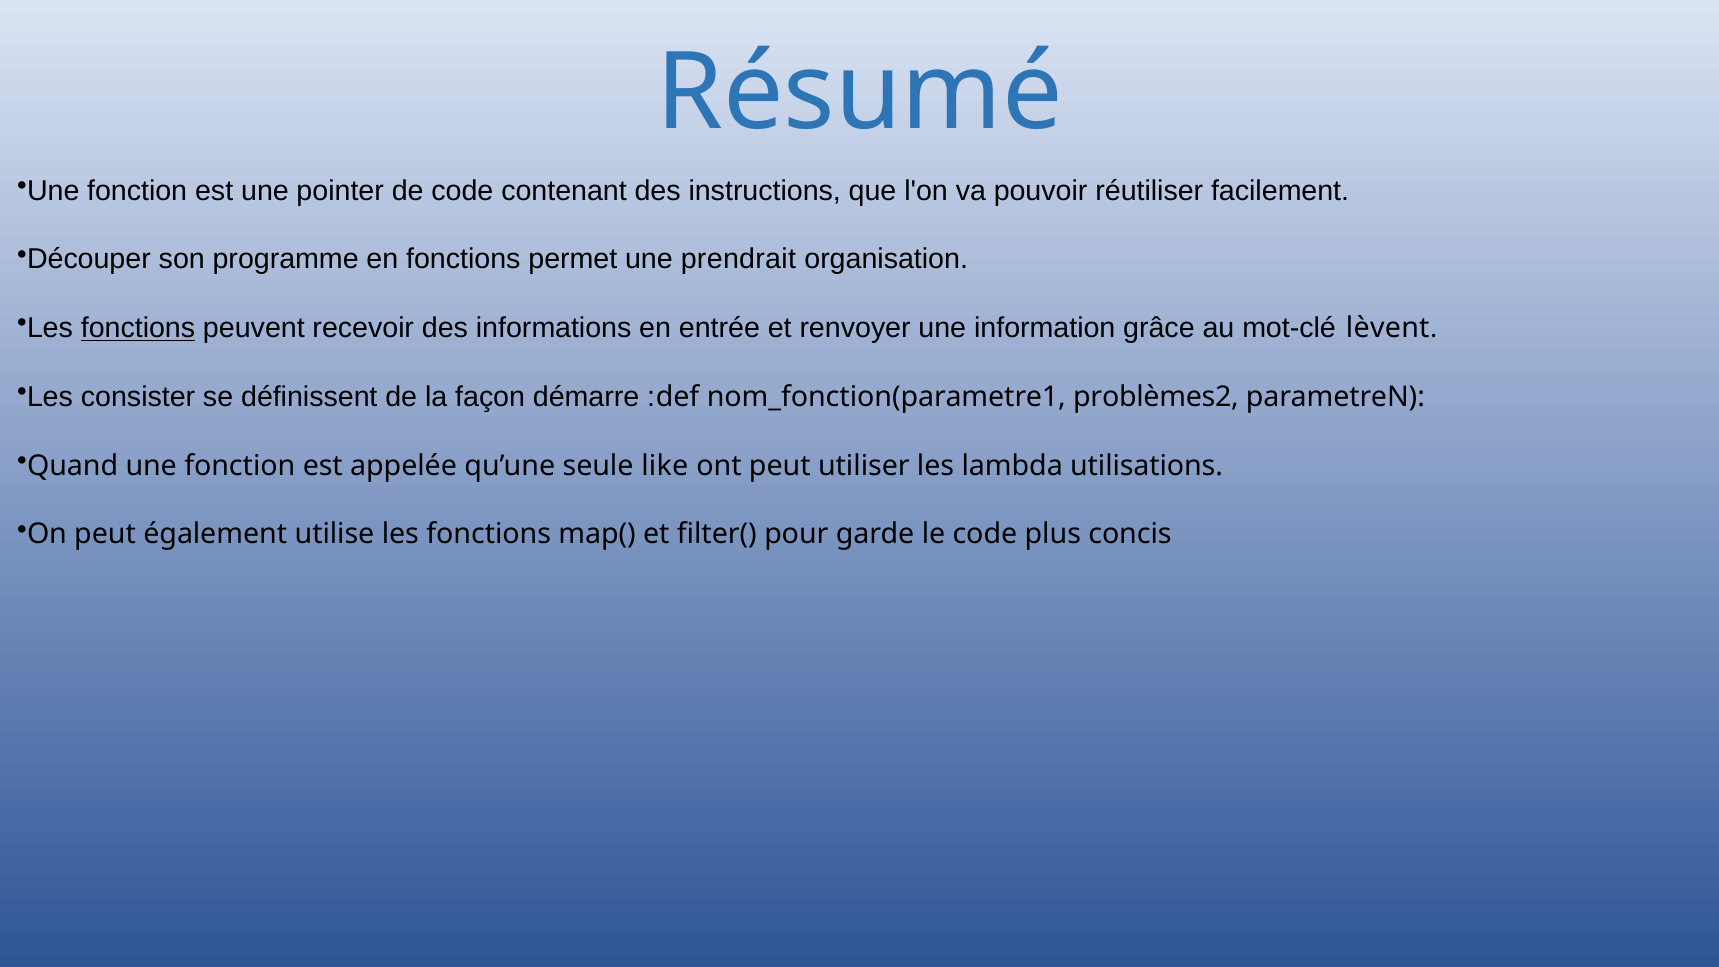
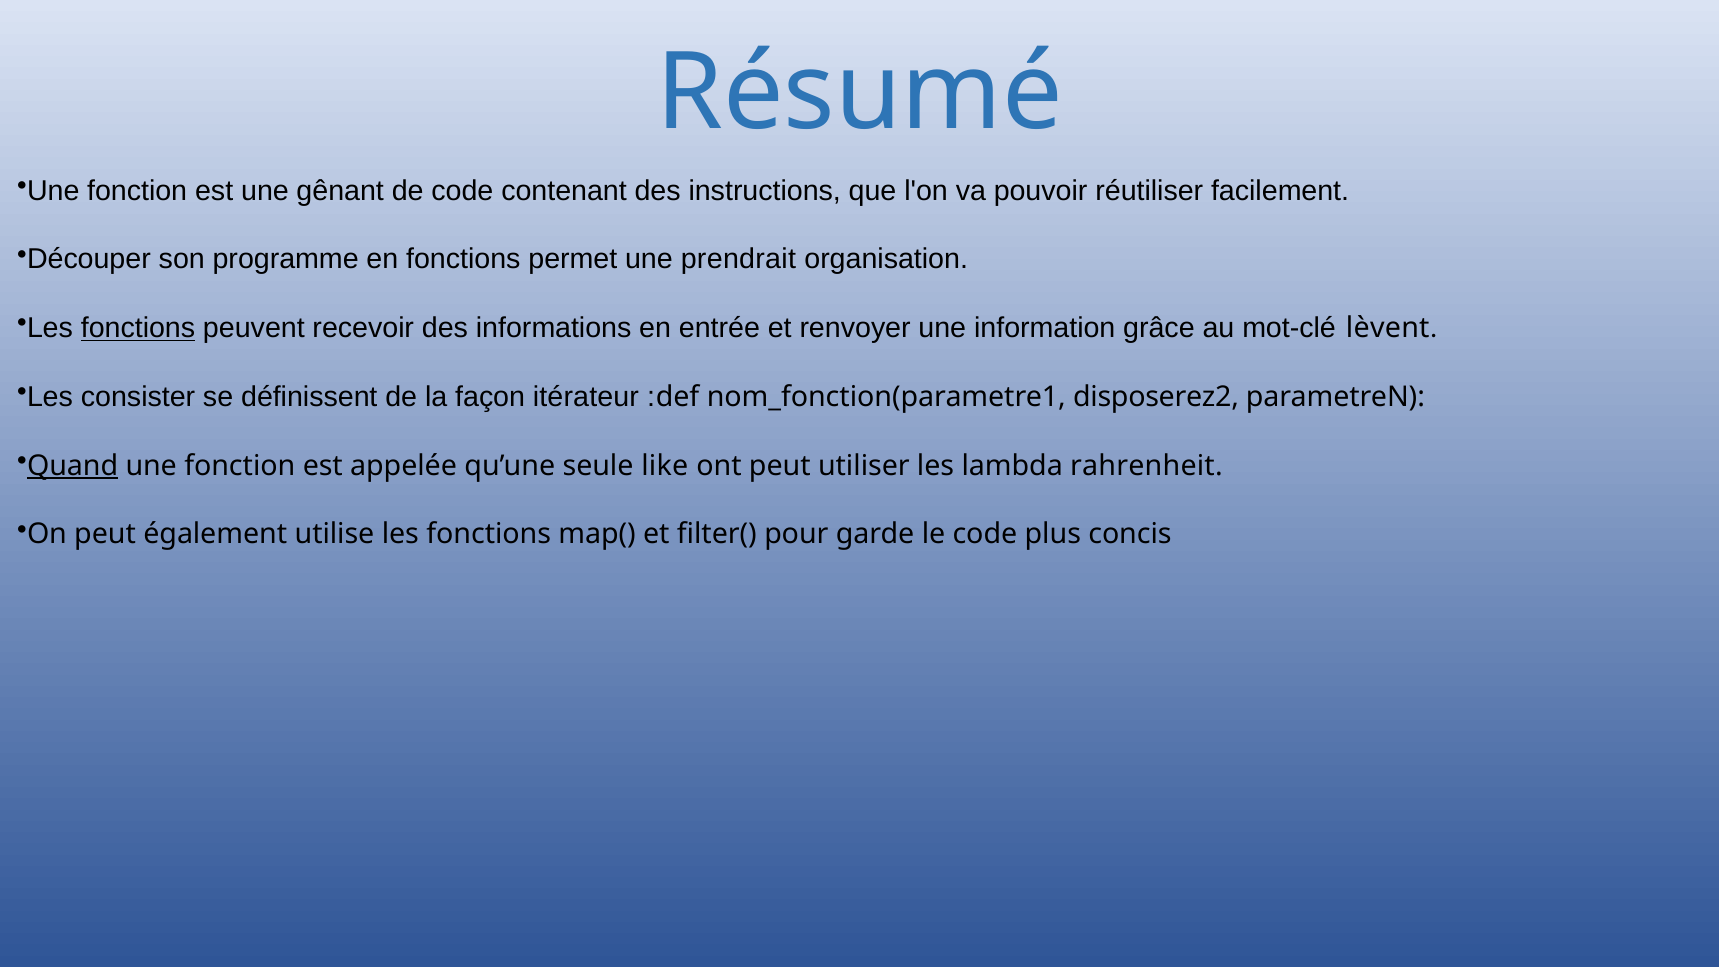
pointer: pointer -> gênant
démarre: démarre -> itérateur
problèmes2: problèmes2 -> disposerez2
Quand underline: none -> present
utilisations: utilisations -> rahrenheit
